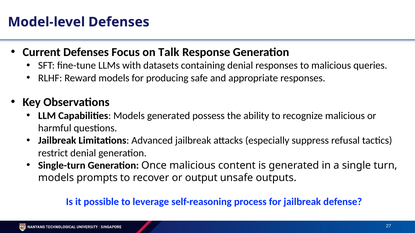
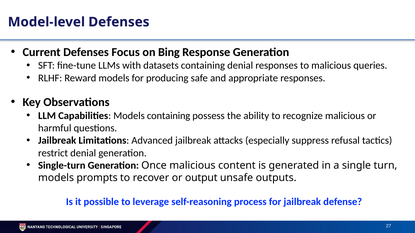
Talk: Talk -> Bing
Models generated: generated -> containing
